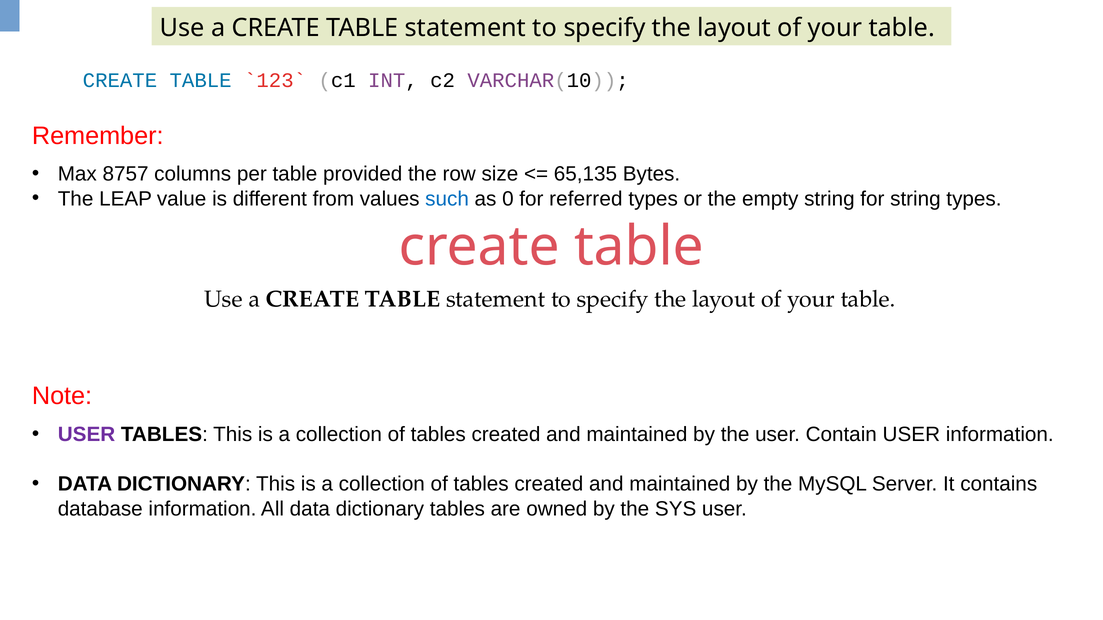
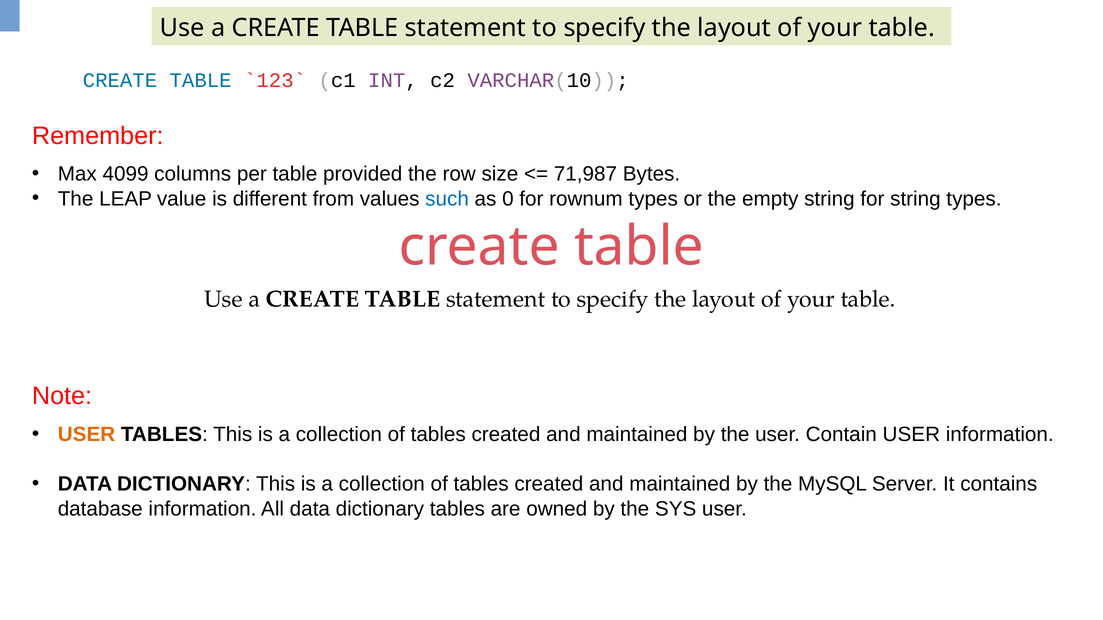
8757: 8757 -> 4099
65,135: 65,135 -> 71,987
referred: referred -> rownum
USER at (87, 435) colour: purple -> orange
